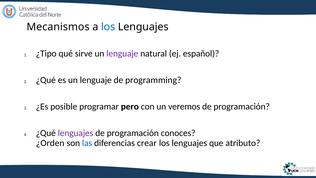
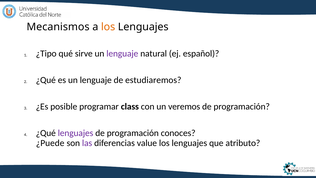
los at (108, 27) colour: blue -> orange
programming: programming -> estudiaremos
pero: pero -> class
¿Orden: ¿Orden -> ¿Puede
las colour: blue -> purple
crear: crear -> value
